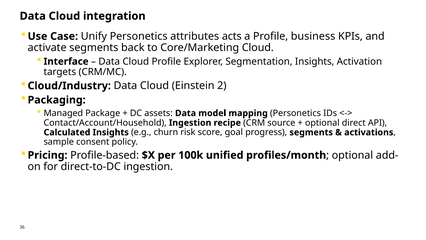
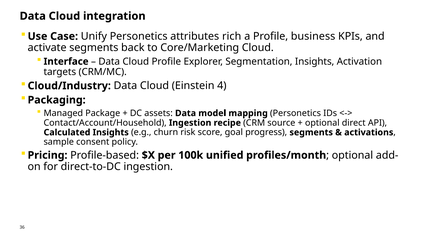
acts: acts -> rich
2: 2 -> 4
